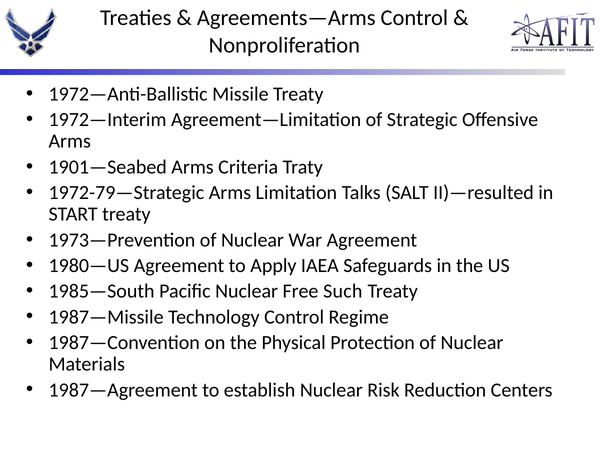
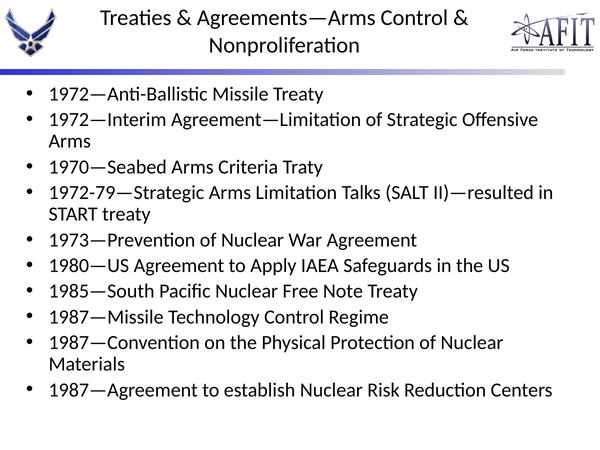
1901—Seabed: 1901—Seabed -> 1970—Seabed
Such: Such -> Note
